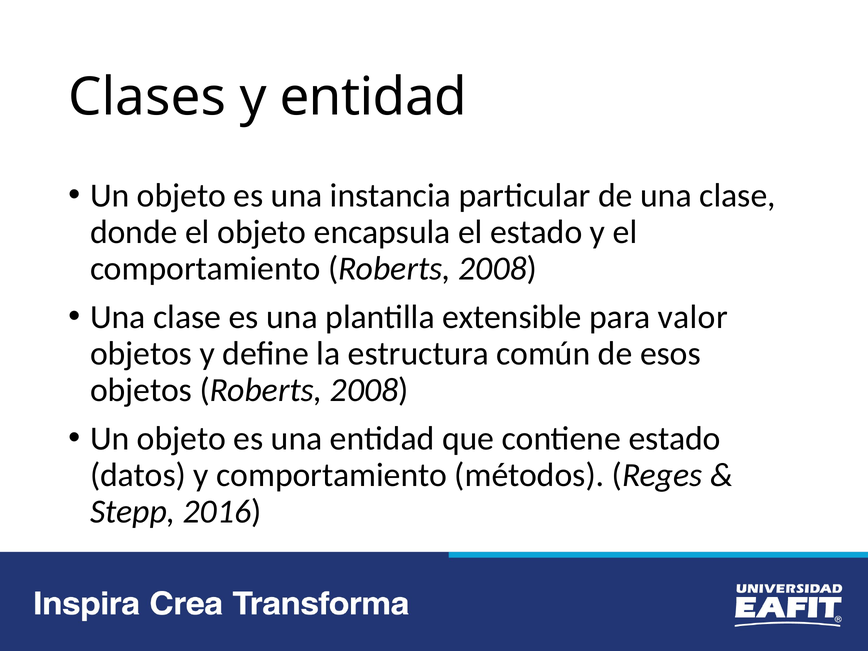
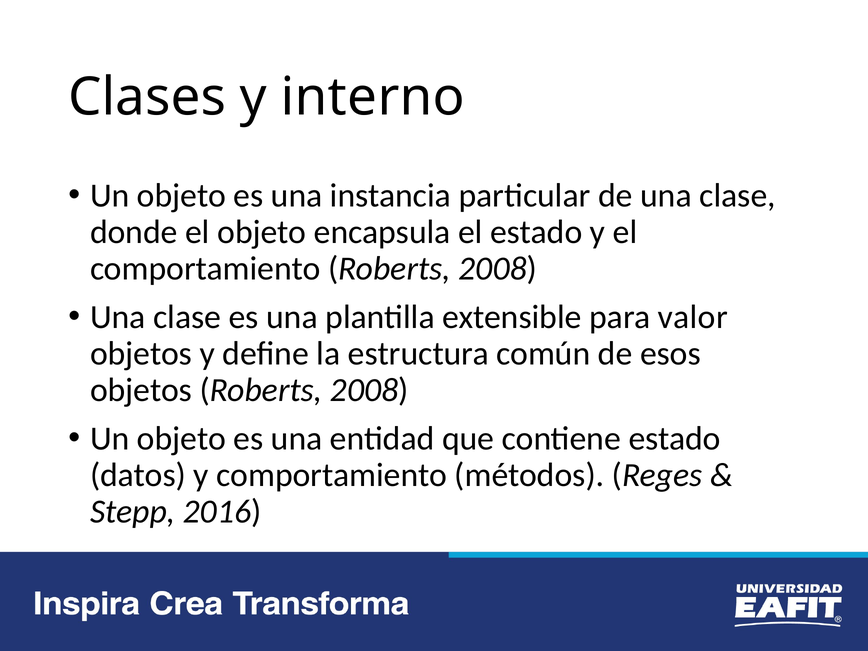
y entidad: entidad -> interno
